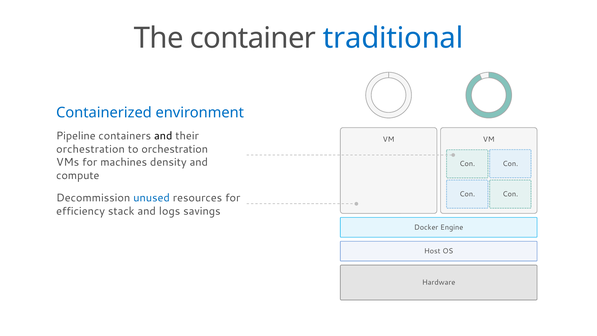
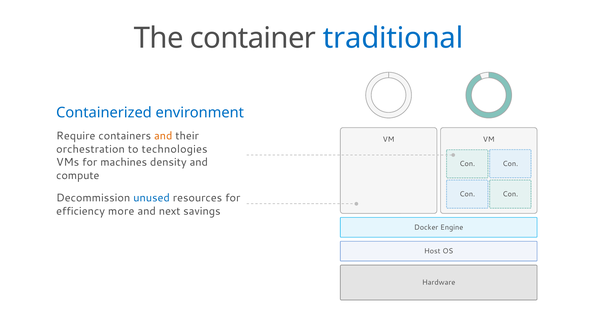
Pipeline: Pipeline -> Require
and at (163, 136) colour: black -> orange
to orchestration: orchestration -> technologies
stack: stack -> more
logs: logs -> next
